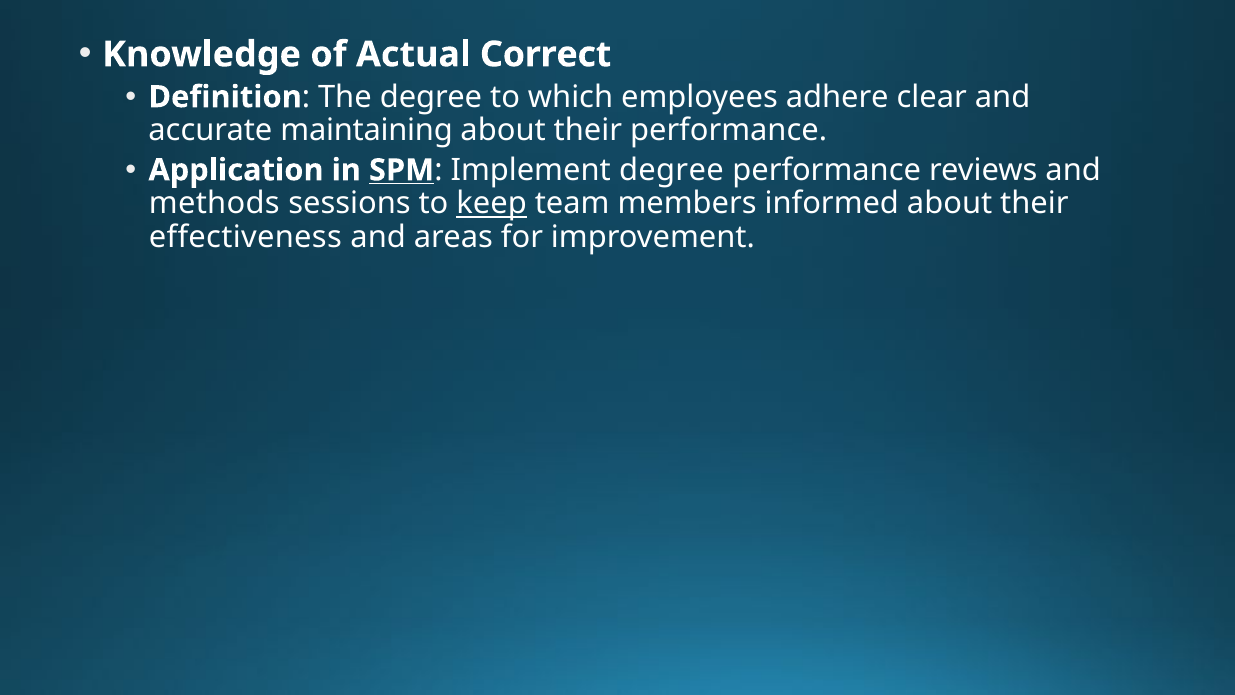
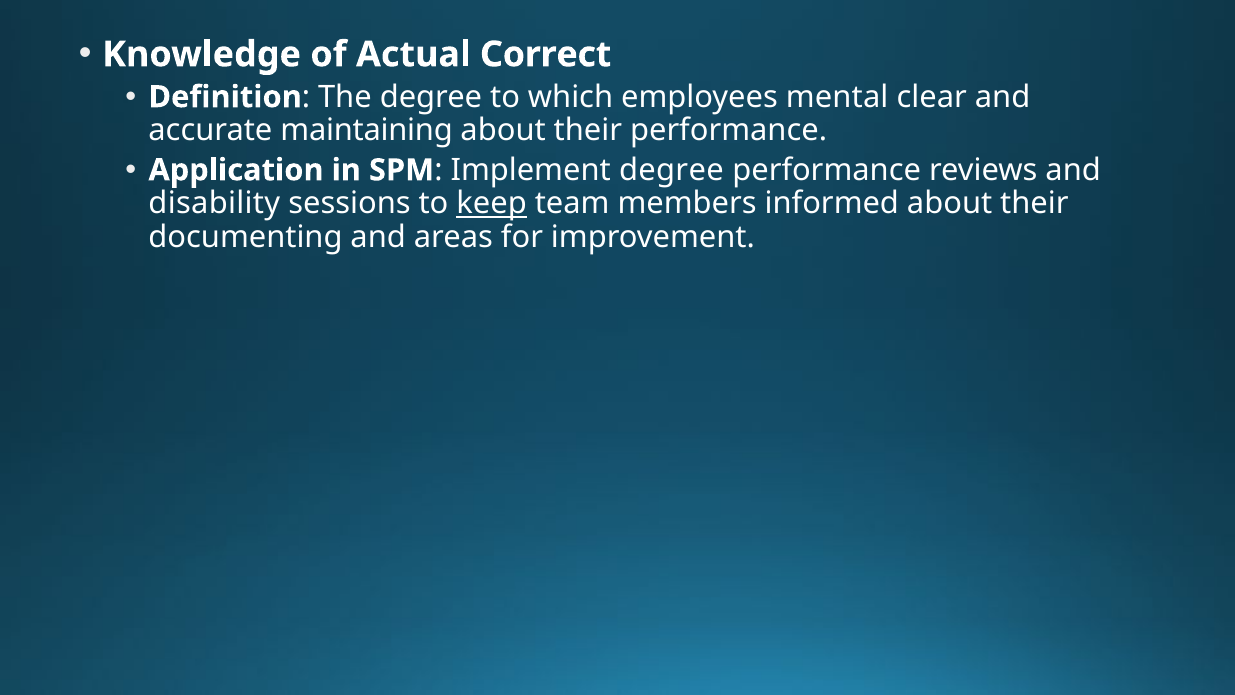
adhere: adhere -> mental
SPM underline: present -> none
methods: methods -> disability
effectiveness: effectiveness -> documenting
